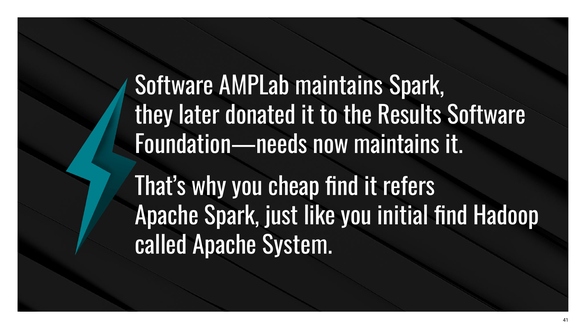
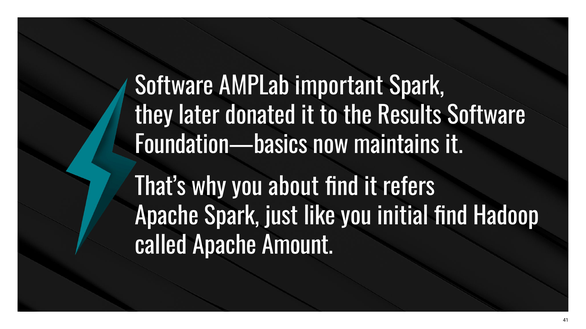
AMPLab maintains: maintains -> important
Foundation—needs: Foundation—needs -> Foundation—basics
cheap: cheap -> about
System: System -> Amount
